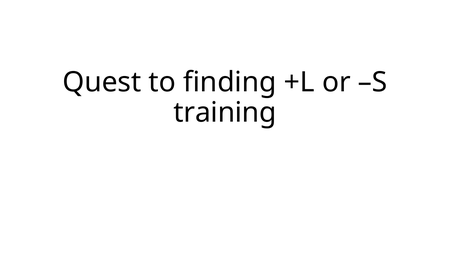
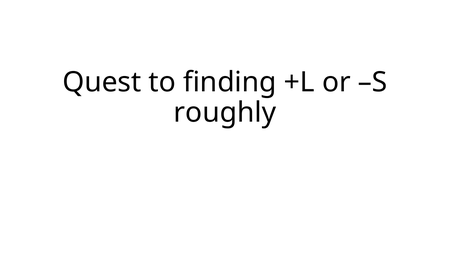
training: training -> roughly
